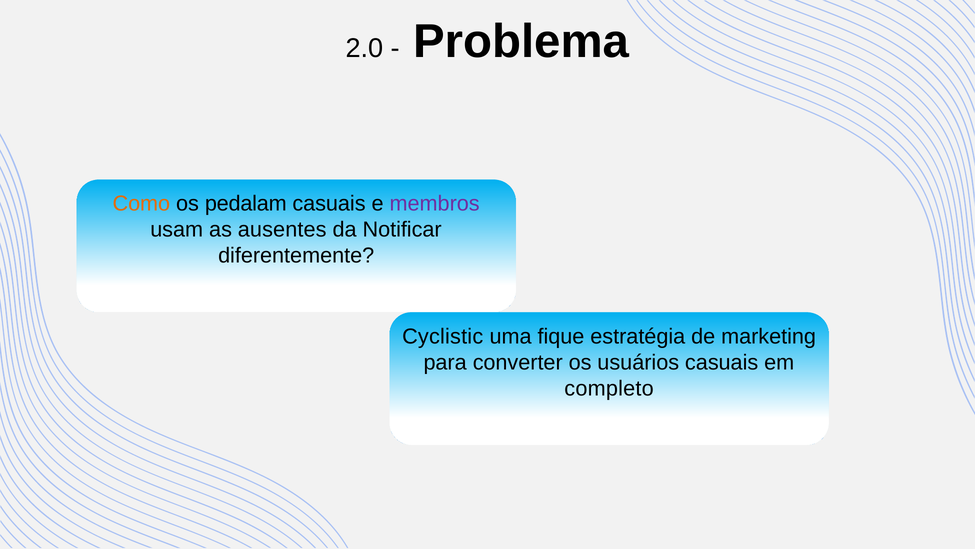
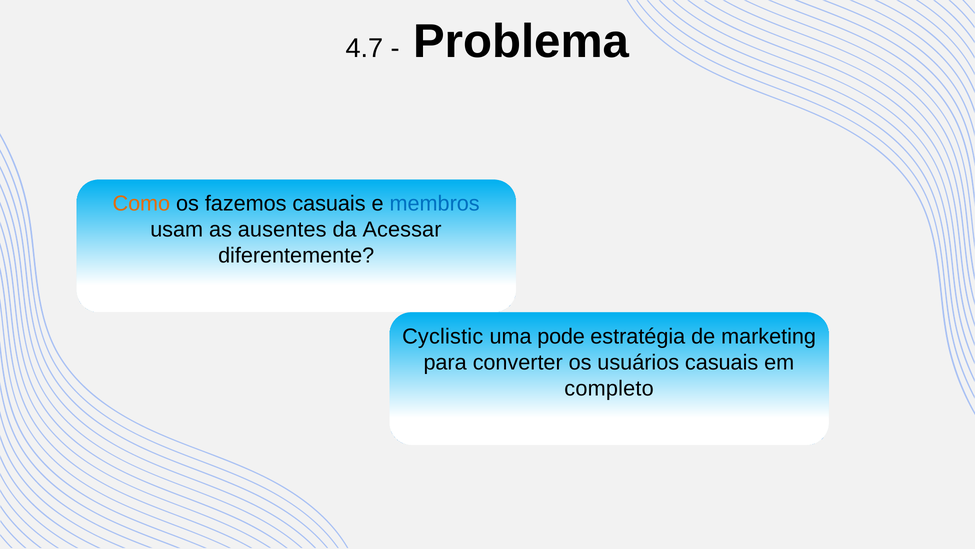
2.0: 2.0 -> 4.7
pedalam: pedalam -> fazemos
membros colour: purple -> blue
Notificar: Notificar -> Acessar
fique: fique -> pode
